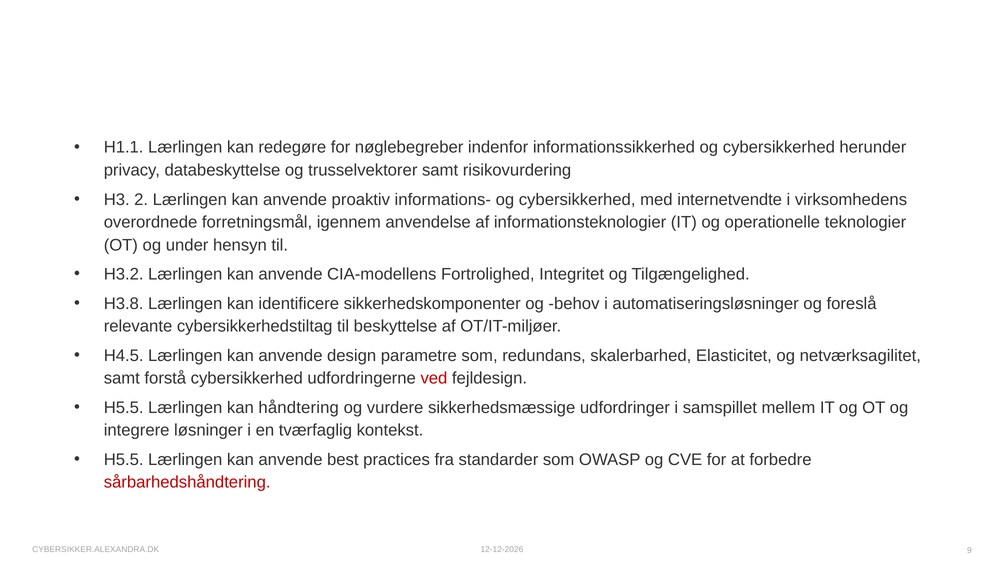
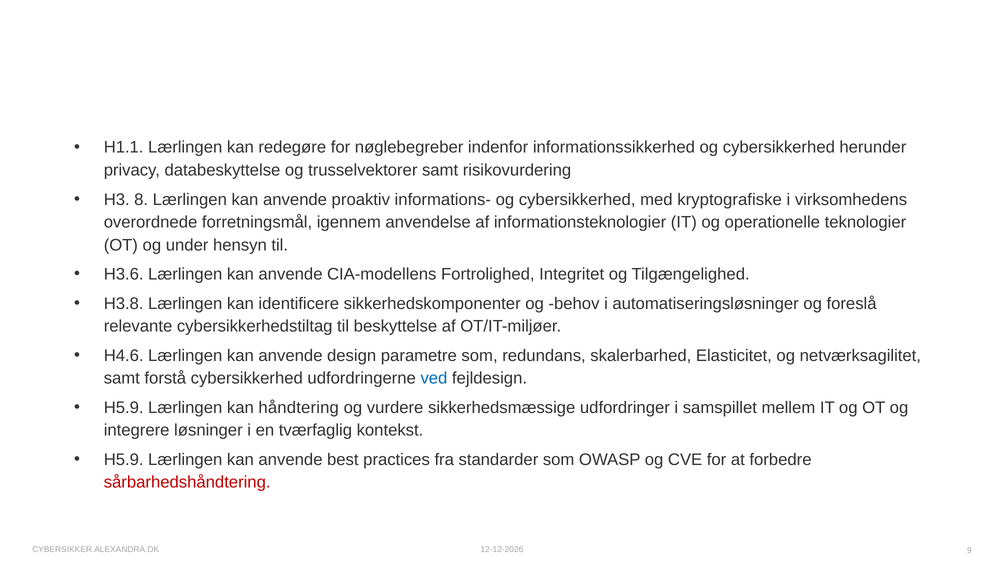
2: 2 -> 8
internetvendte: internetvendte -> kryptografiske
H3.2: H3.2 -> H3.6
H4.5: H4.5 -> H4.6
ved colour: red -> blue
H5.5 at (124, 407): H5.5 -> H5.9
H5.5 at (124, 459): H5.5 -> H5.9
